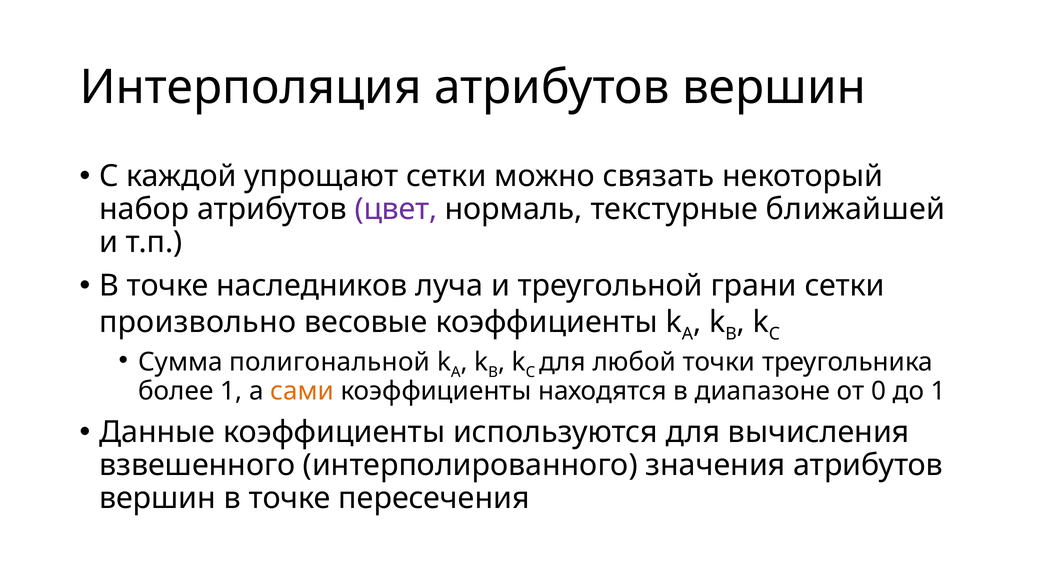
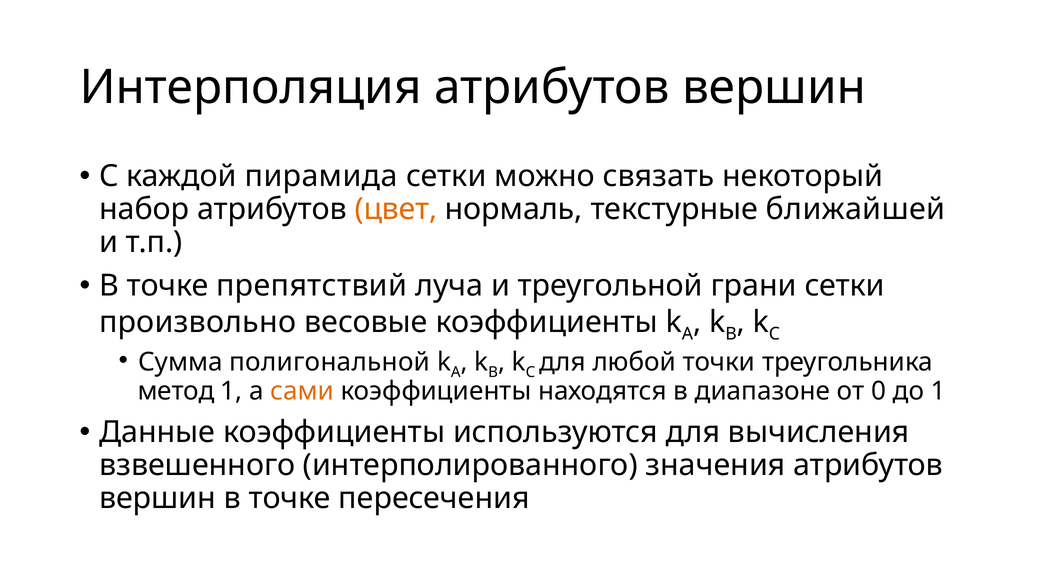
упрощают: упрощают -> пирамида
цвет colour: purple -> orange
наследников: наследников -> препятствий
более: более -> метод
